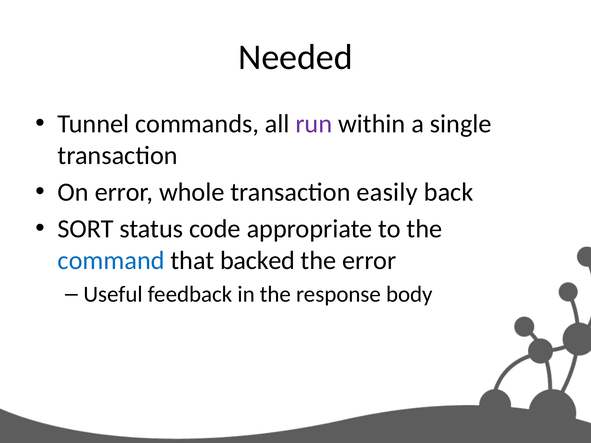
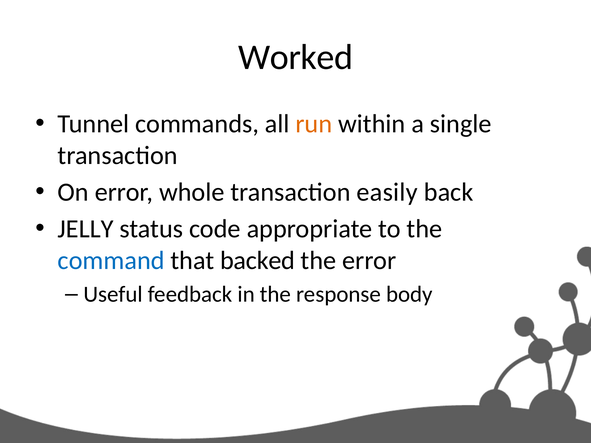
Needed: Needed -> Worked
run colour: purple -> orange
SORT: SORT -> JELLY
